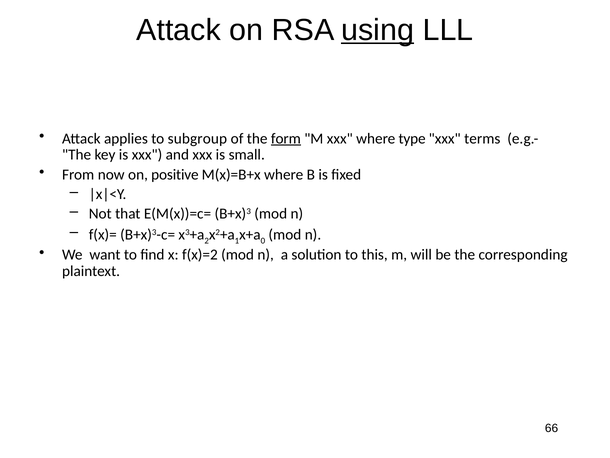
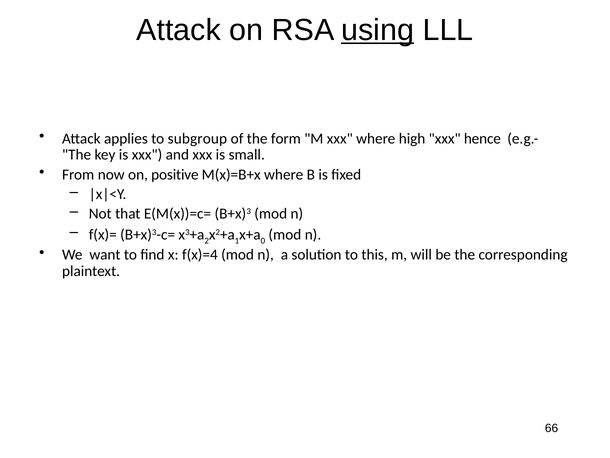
form underline: present -> none
type: type -> high
terms: terms -> hence
f(x)=2: f(x)=2 -> f(x)=4
